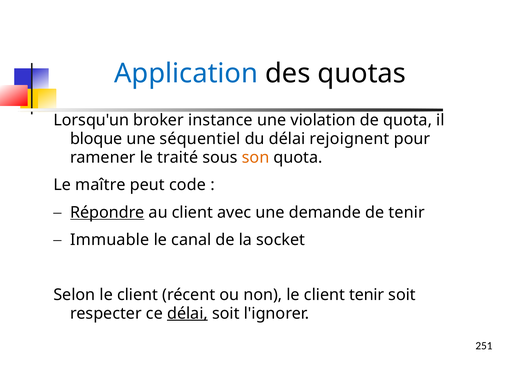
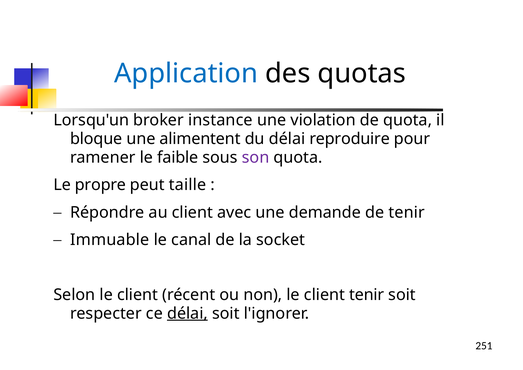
séquentiel: séquentiel -> alimentent
rejoignent: rejoignent -> reproduire
traité: traité -> faible
son colour: orange -> purple
maître: maître -> propre
code: code -> taille
Répondre underline: present -> none
